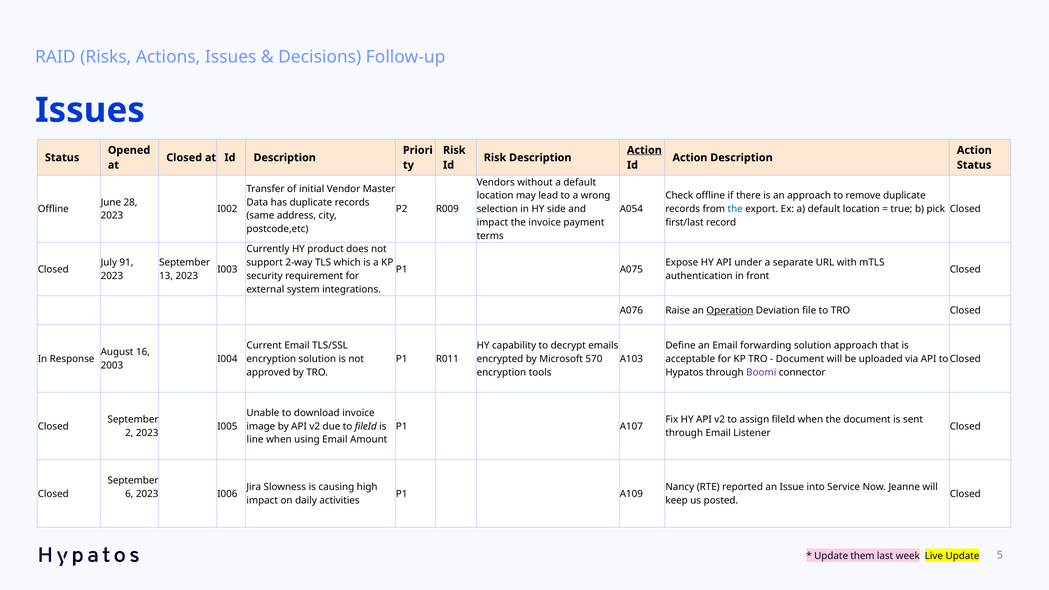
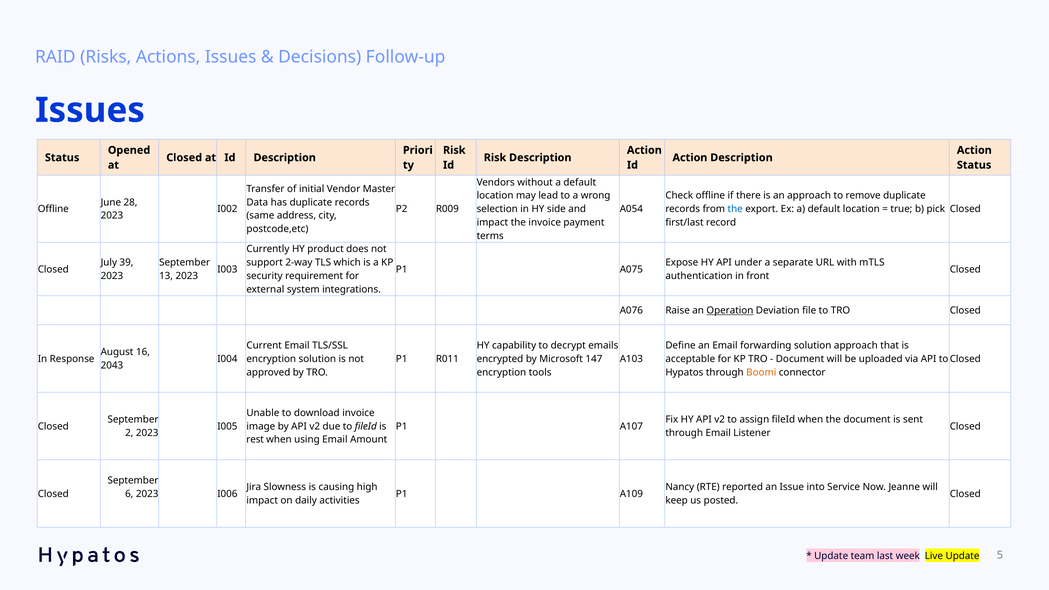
Action at (644, 150) underline: present -> none
91: 91 -> 39
570: 570 -> 147
2003: 2003 -> 2043
Boomi colour: purple -> orange
line: line -> rest
them: them -> team
